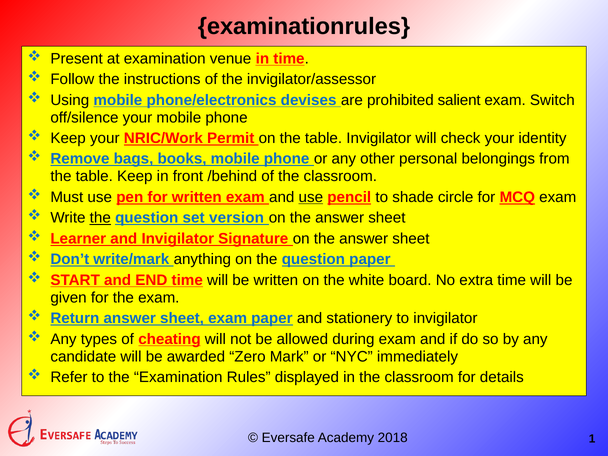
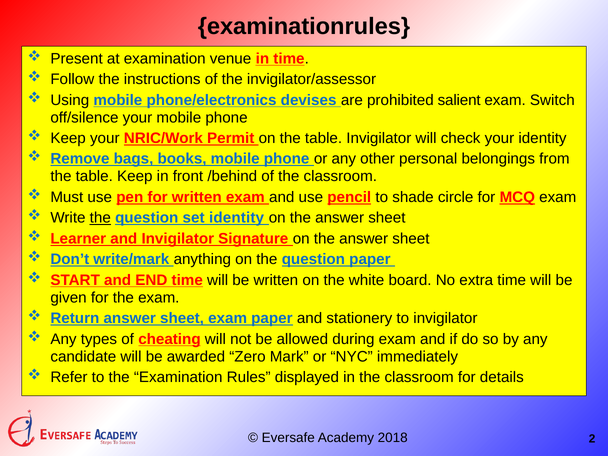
use at (311, 197) underline: present -> none
set version: version -> identity
1: 1 -> 2
